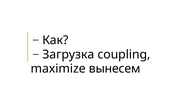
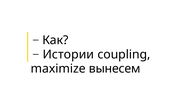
Загрузка: Загрузка -> Истории
